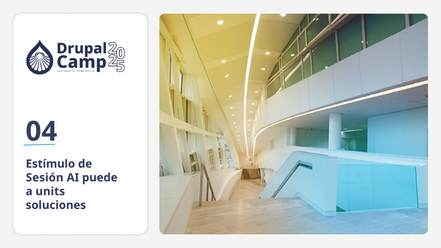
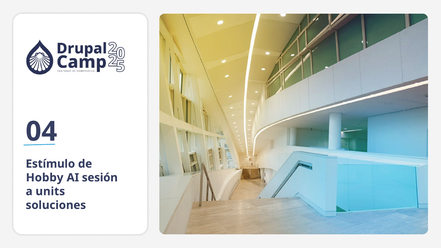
Sesión: Sesión -> Hobby
puede: puede -> sesión
